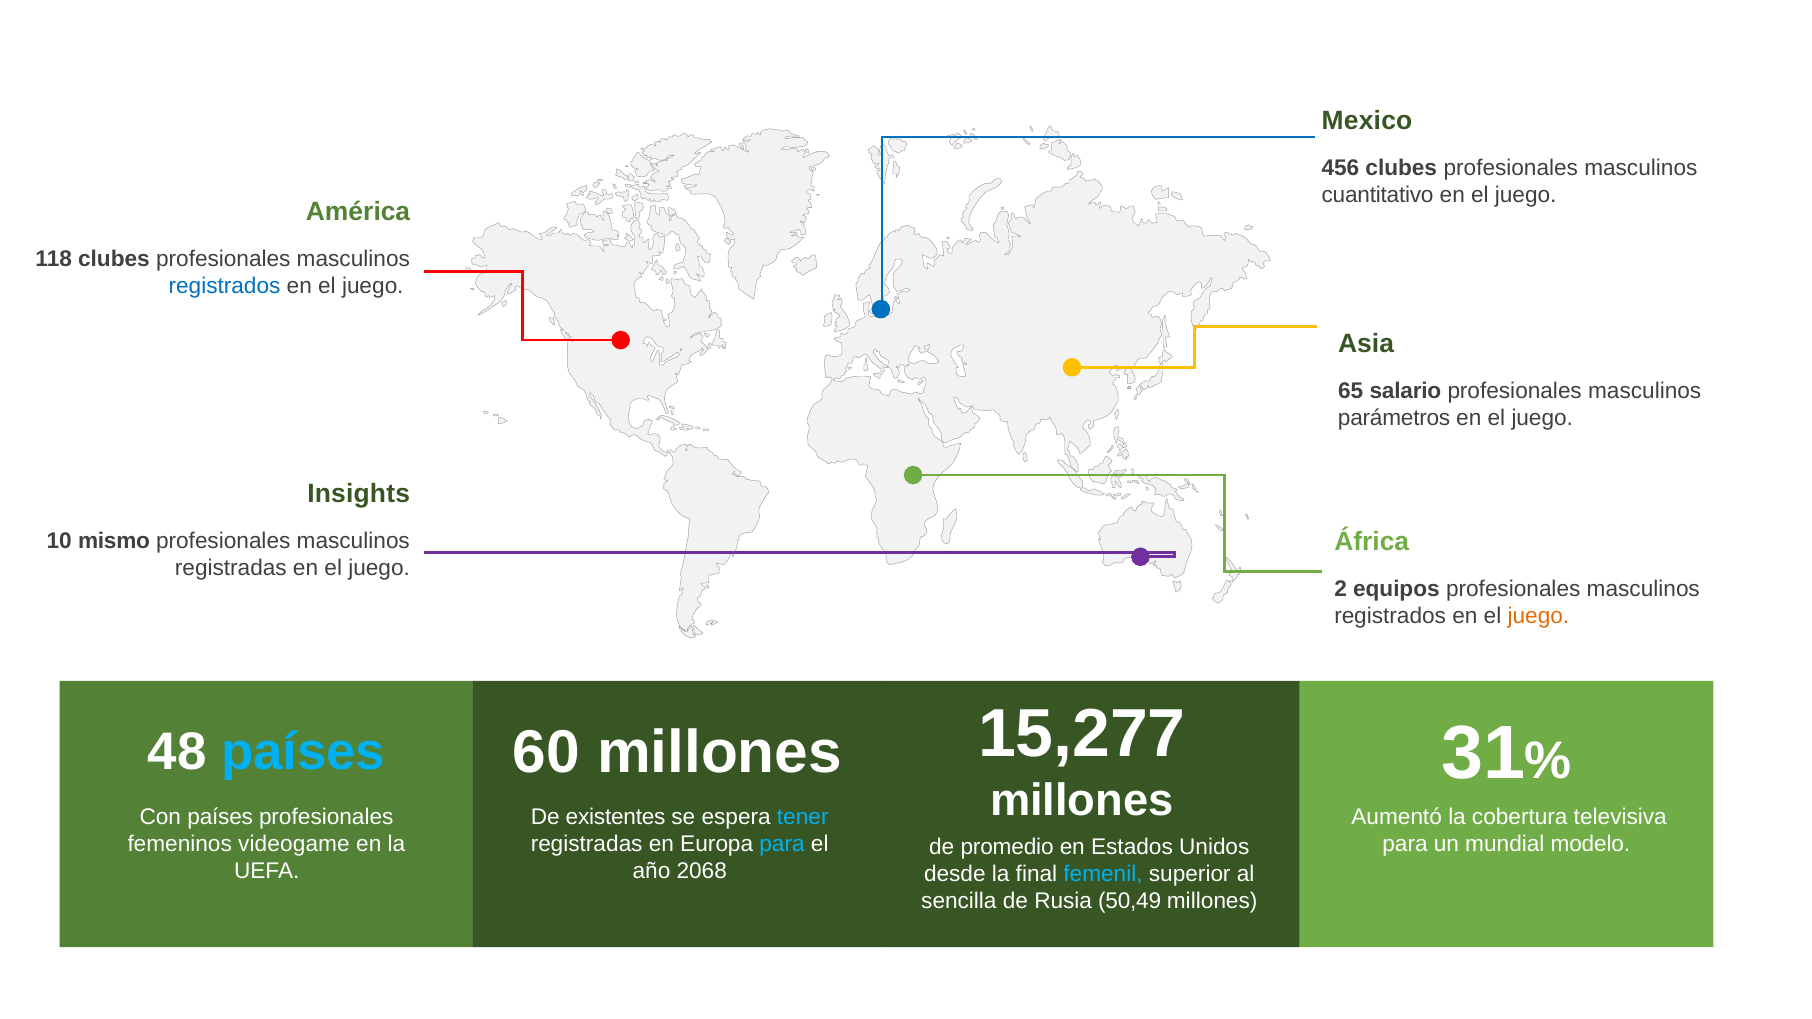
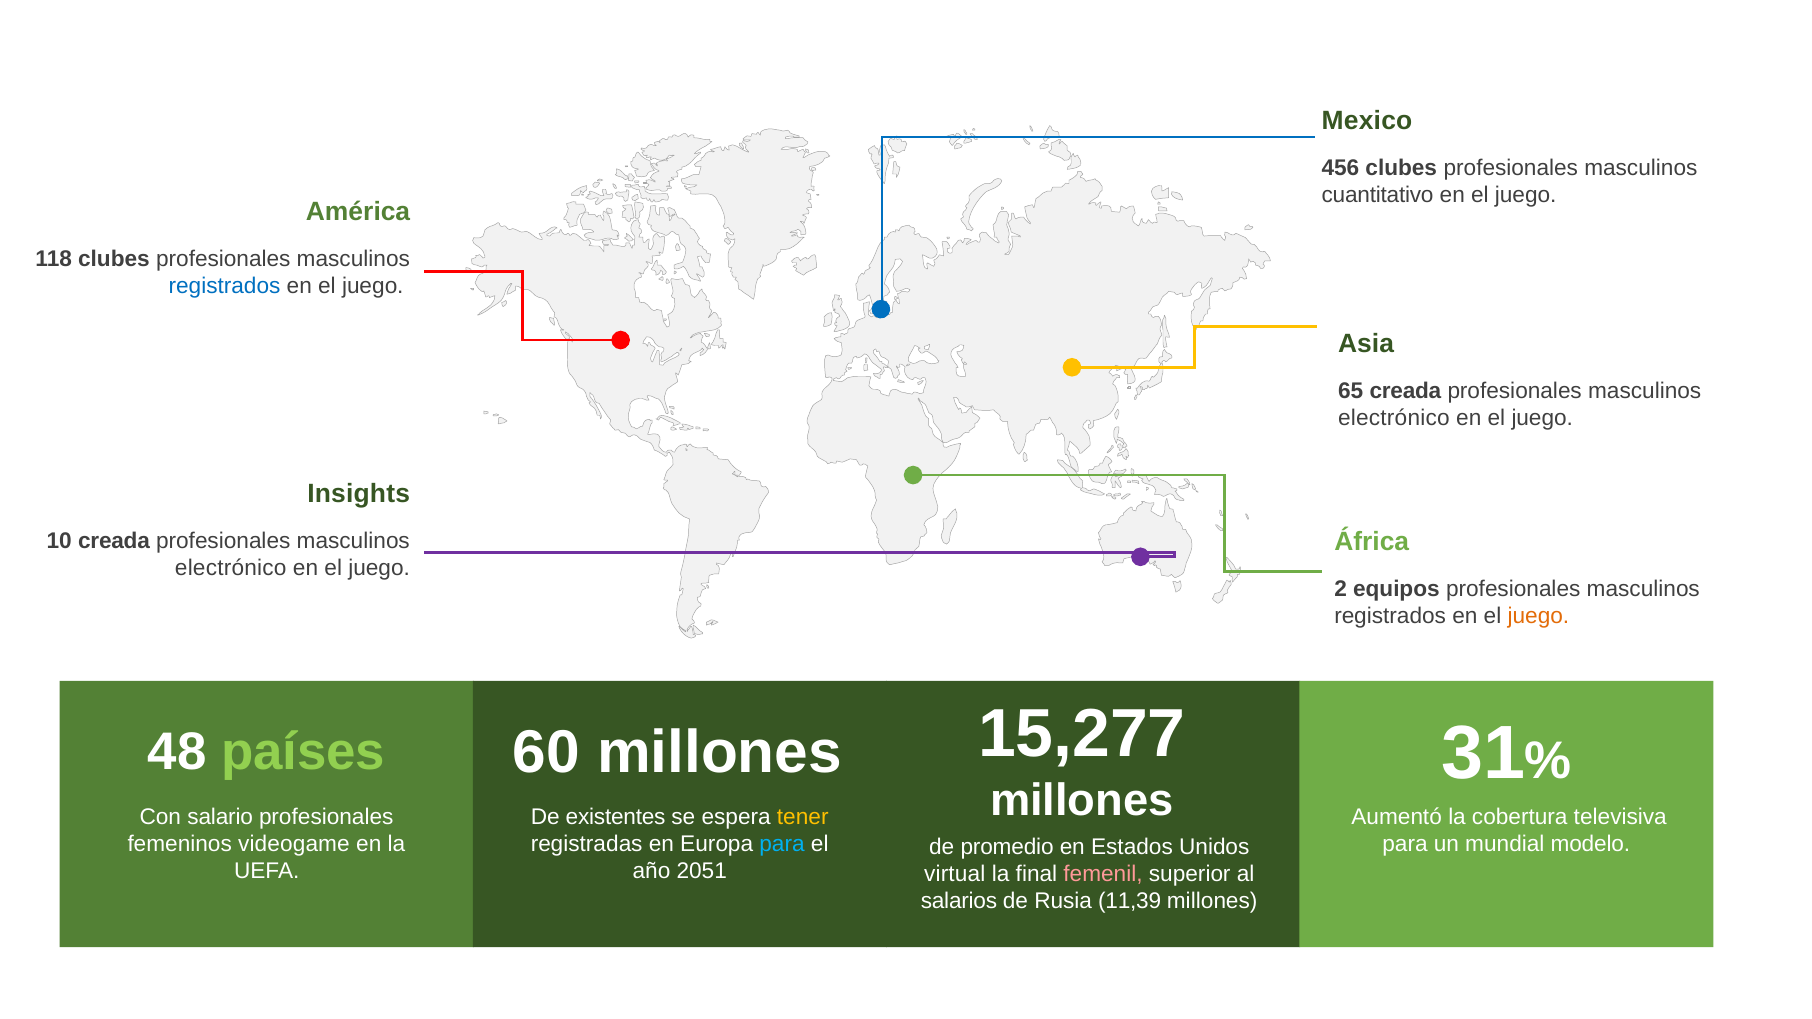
65 salario: salario -> creada
parámetros at (1394, 418): parámetros -> electrónico
10 mismo: mismo -> creada
registradas at (231, 568): registradas -> electrónico
países at (303, 752) colour: light blue -> light green
Con países: países -> salario
tener colour: light blue -> yellow
2068: 2068 -> 2051
desde: desde -> virtual
femenil colour: light blue -> pink
sencilla: sencilla -> salarios
50,49: 50,49 -> 11,39
